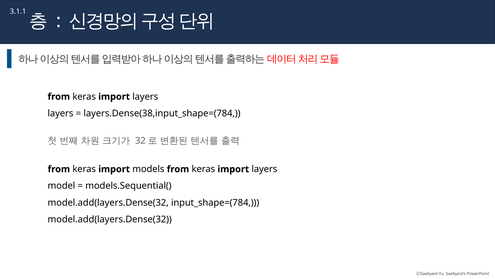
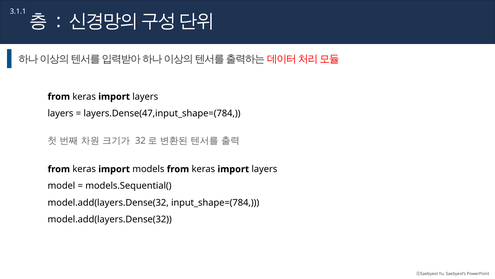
layers.Dense(38,input_shape=(784: layers.Dense(38,input_shape=(784 -> layers.Dense(47,input_shape=(784
